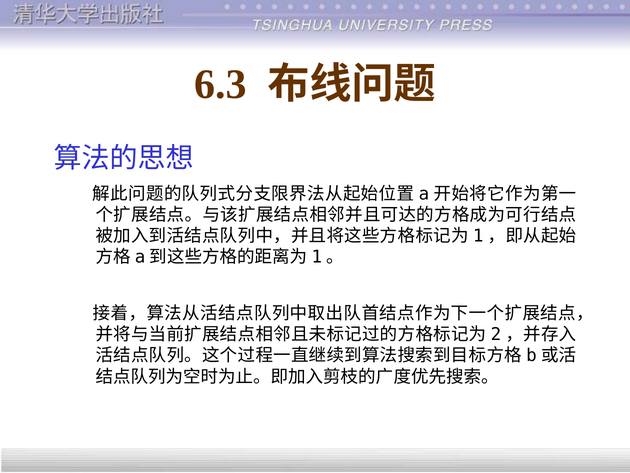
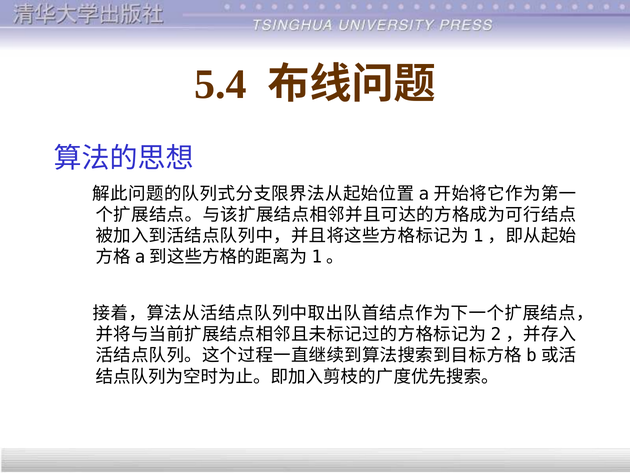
6.3: 6.3 -> 5.4
